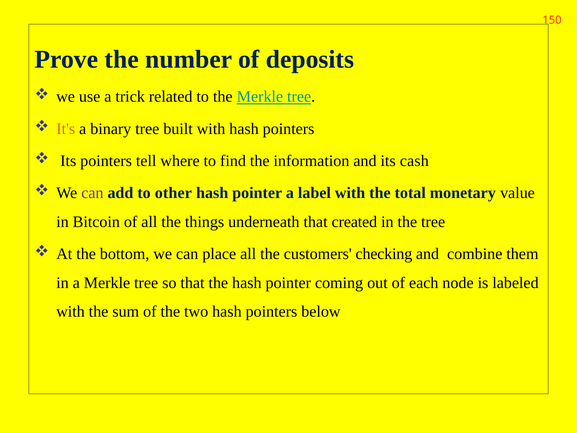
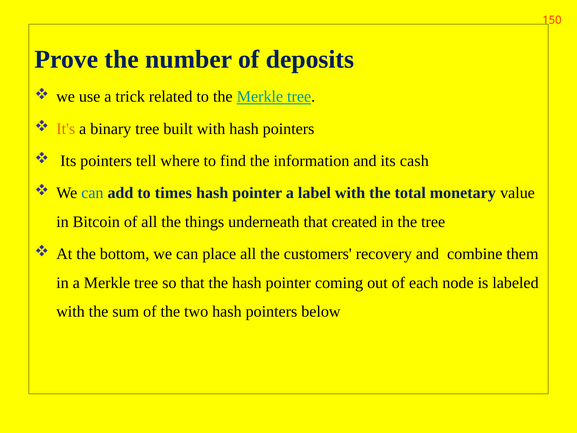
can at (92, 193) colour: purple -> blue
other: other -> times
checking: checking -> recovery
